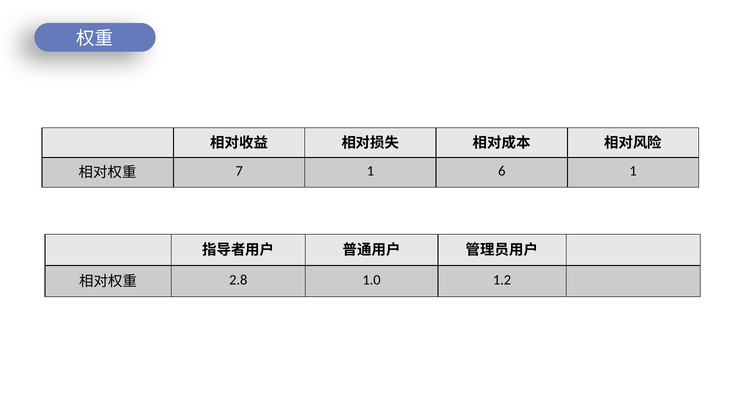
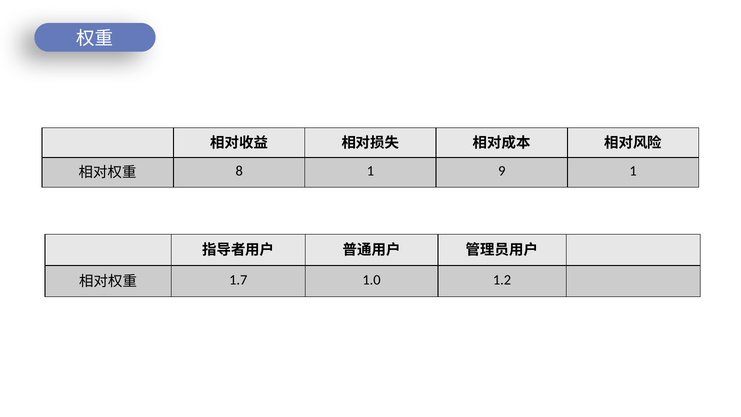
7: 7 -> 8
6: 6 -> 9
2.8: 2.8 -> 1.7
